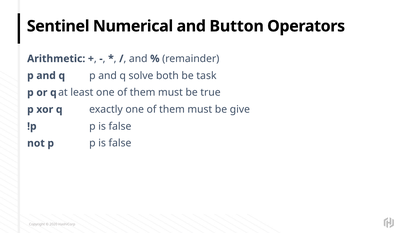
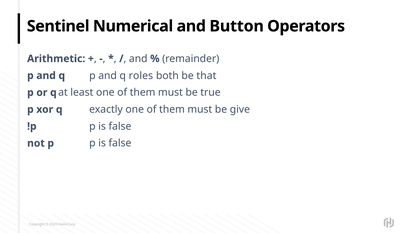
solve: solve -> roles
task: task -> that
